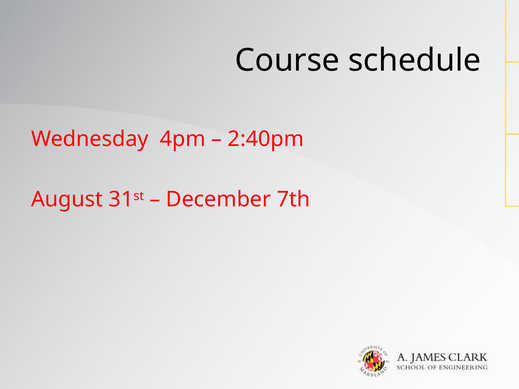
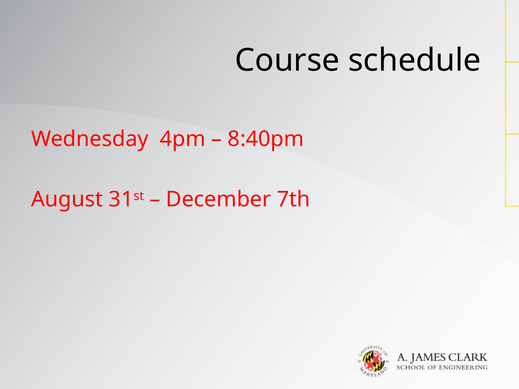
2:40pm: 2:40pm -> 8:40pm
